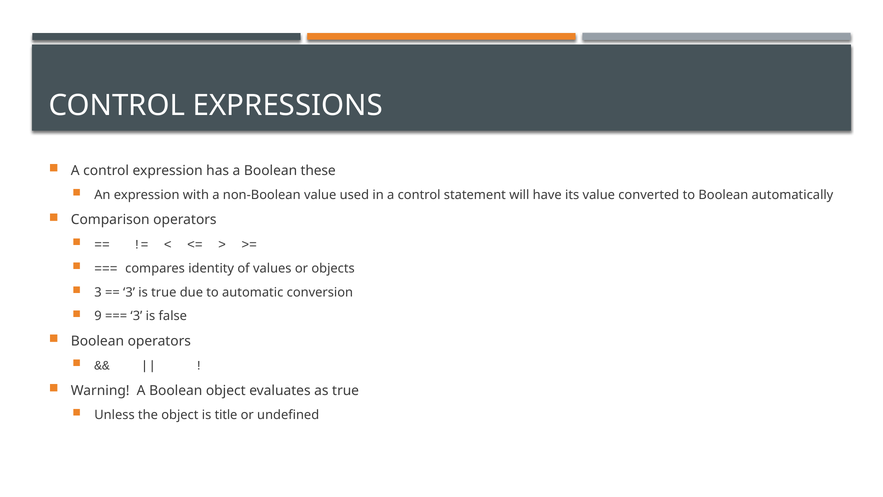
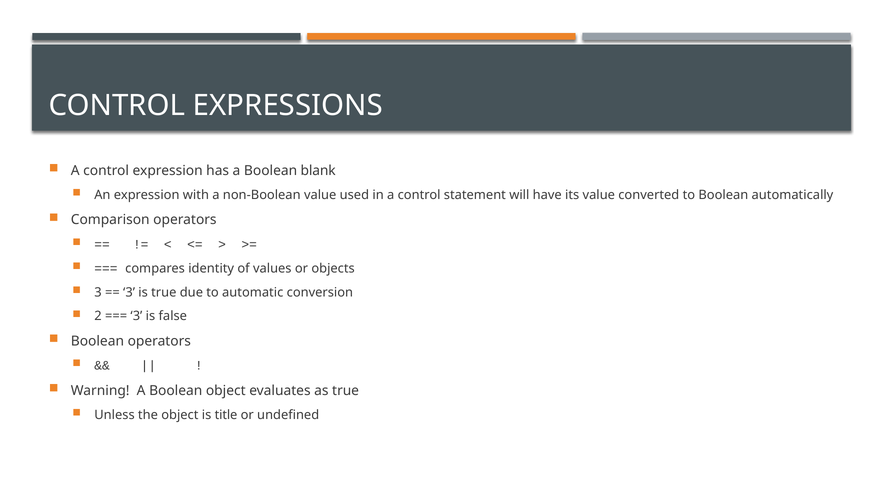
these: these -> blank
9: 9 -> 2
